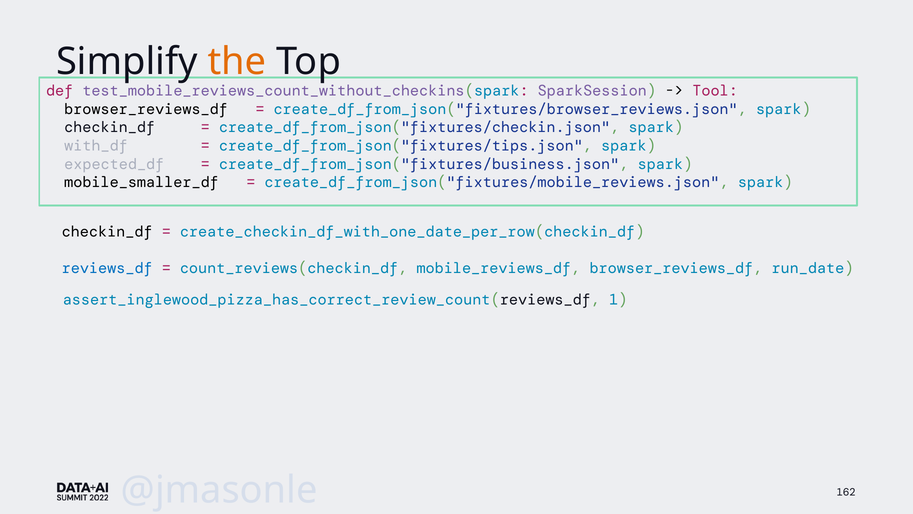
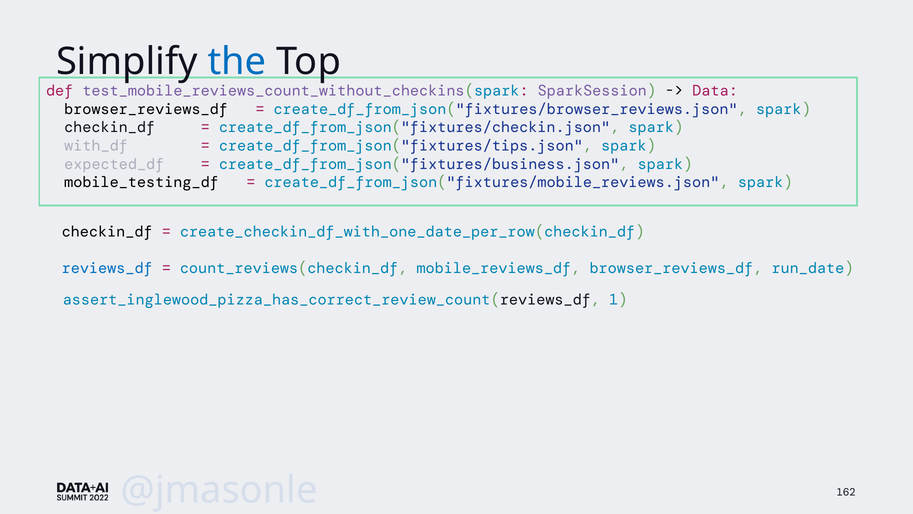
the colour: orange -> blue
Tool: Tool -> Data
mobile_smaller_df: mobile_smaller_df -> mobile_testing_df
